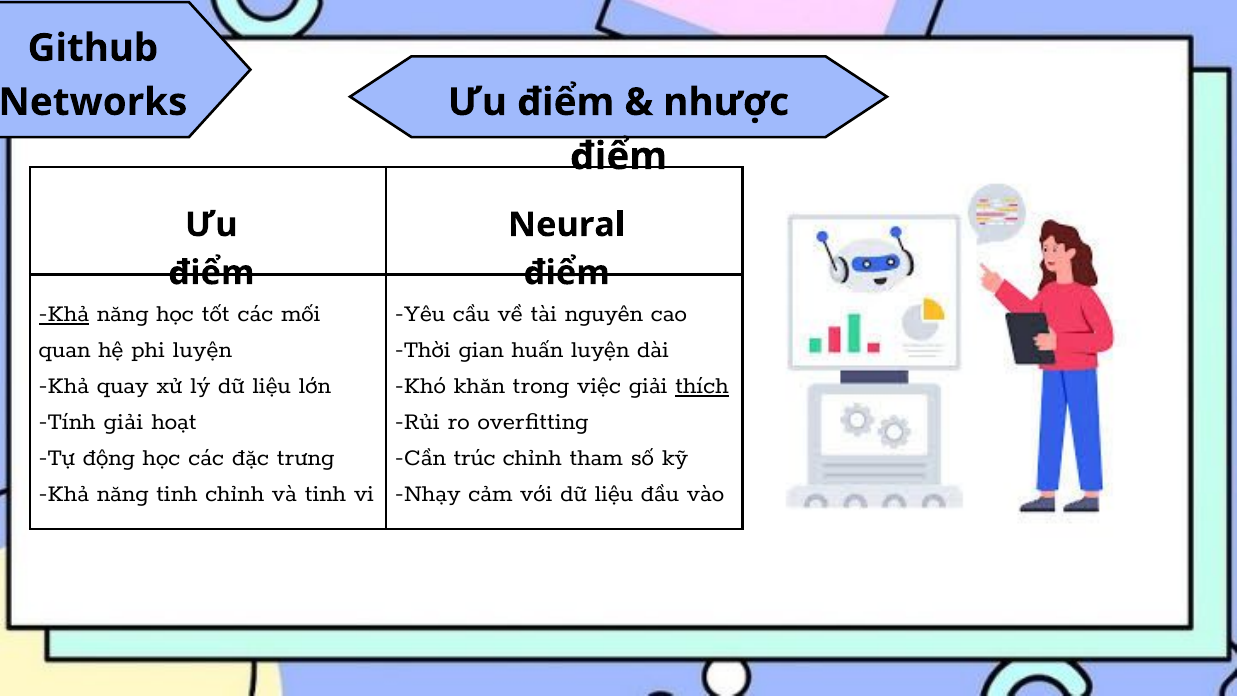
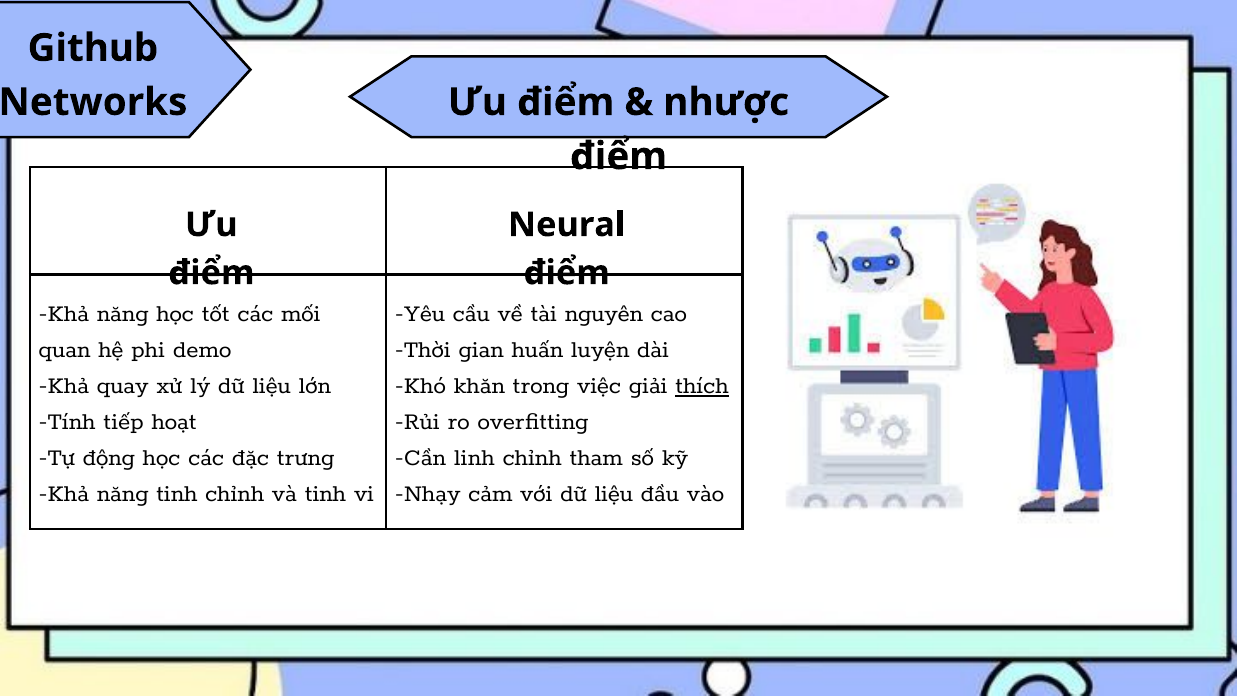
Khả at (64, 313) underline: present -> none
phi luyện: luyện -> demo
Tính giải: giải -> tiếp
trúc: trúc -> linh
